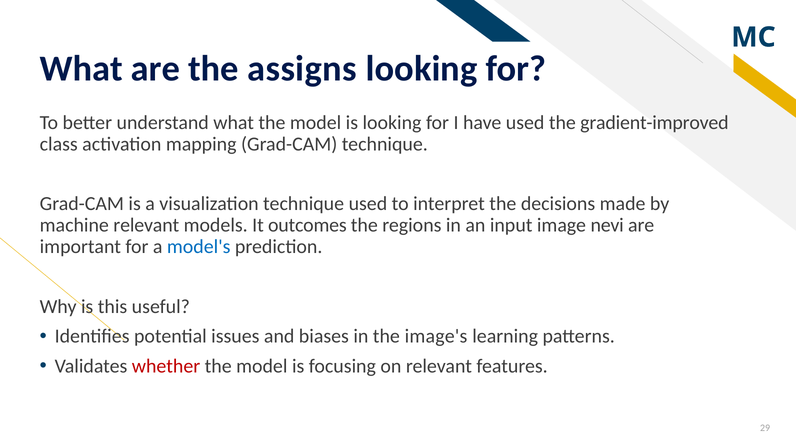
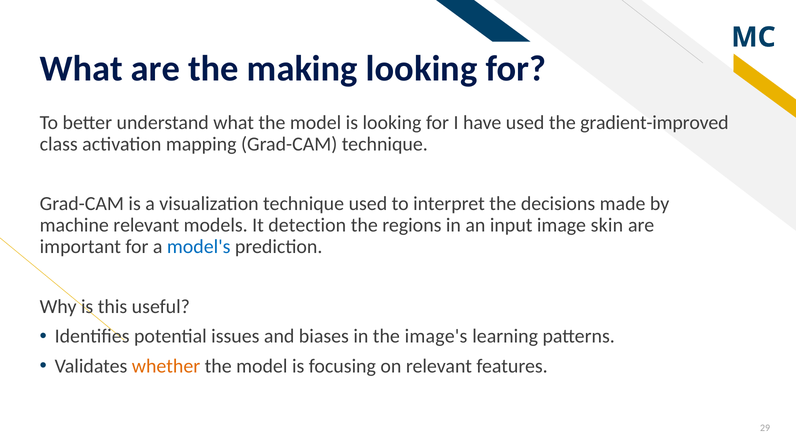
assigns: assigns -> making
outcomes: outcomes -> detection
nevi: nevi -> skin
whether colour: red -> orange
